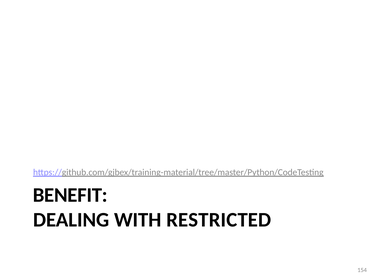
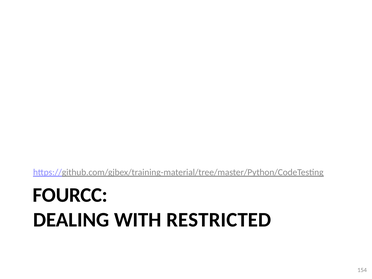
BENEFIT: BENEFIT -> FOURCC
